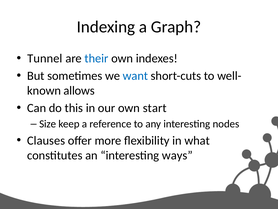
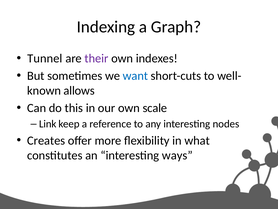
their colour: blue -> purple
start: start -> scale
Size: Size -> Link
Clauses: Clauses -> Creates
